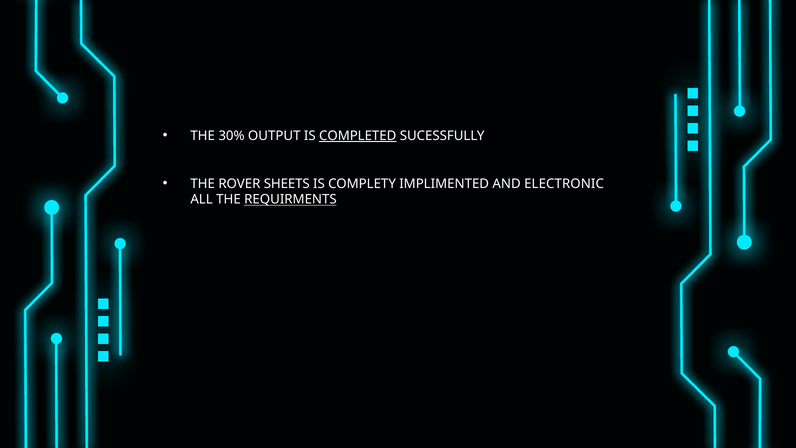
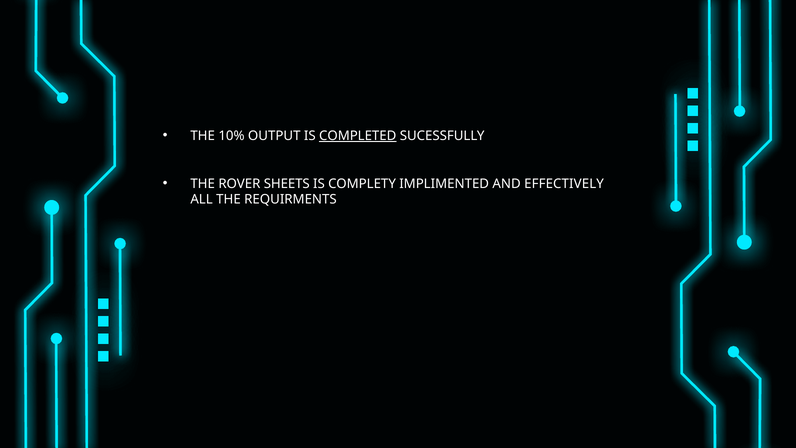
30%: 30% -> 10%
ELECTRONIC: ELECTRONIC -> EFFECTIVELY
REQUIRMENTS underline: present -> none
